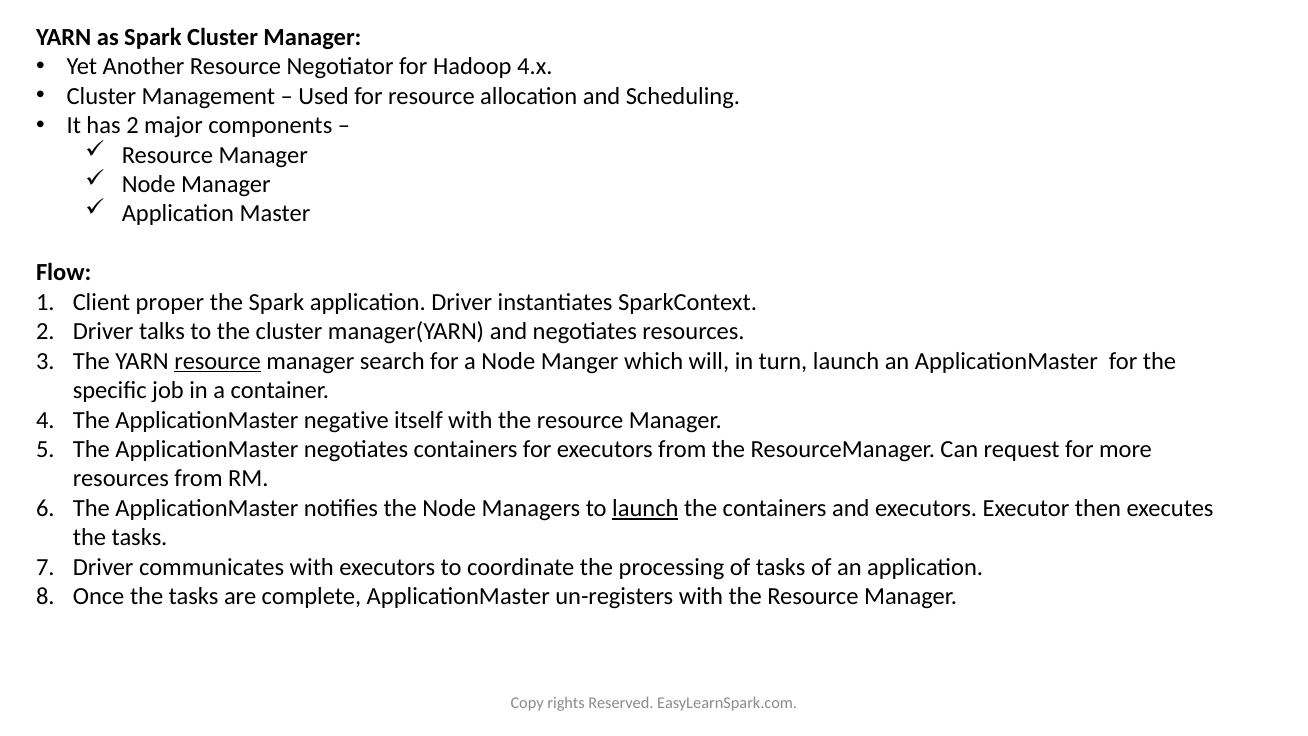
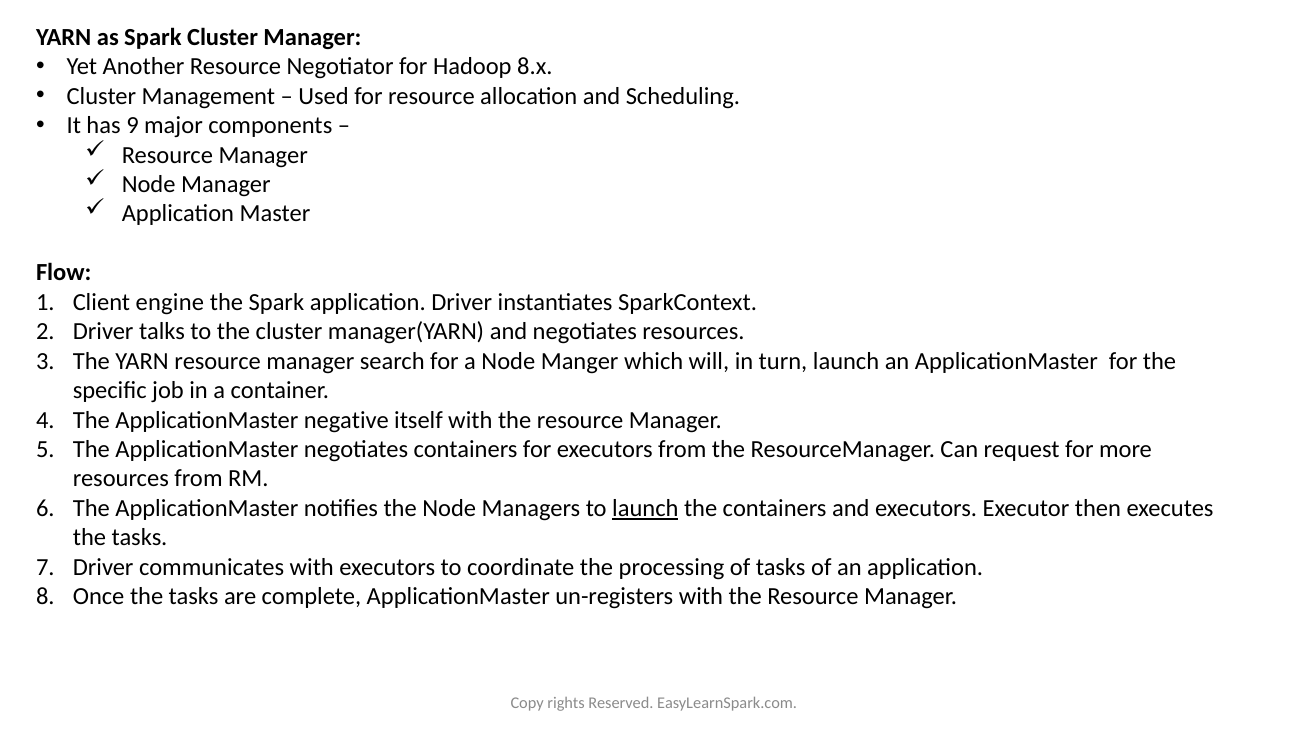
4.x: 4.x -> 8.x
has 2: 2 -> 9
proper: proper -> engine
resource at (218, 361) underline: present -> none
